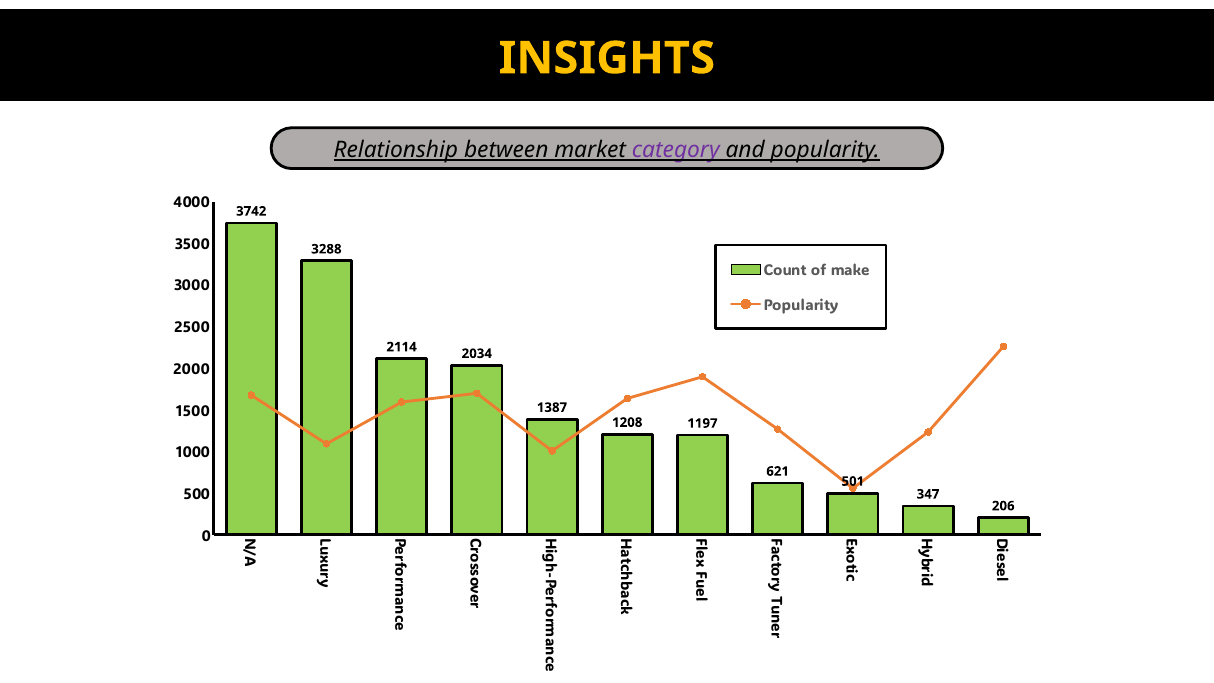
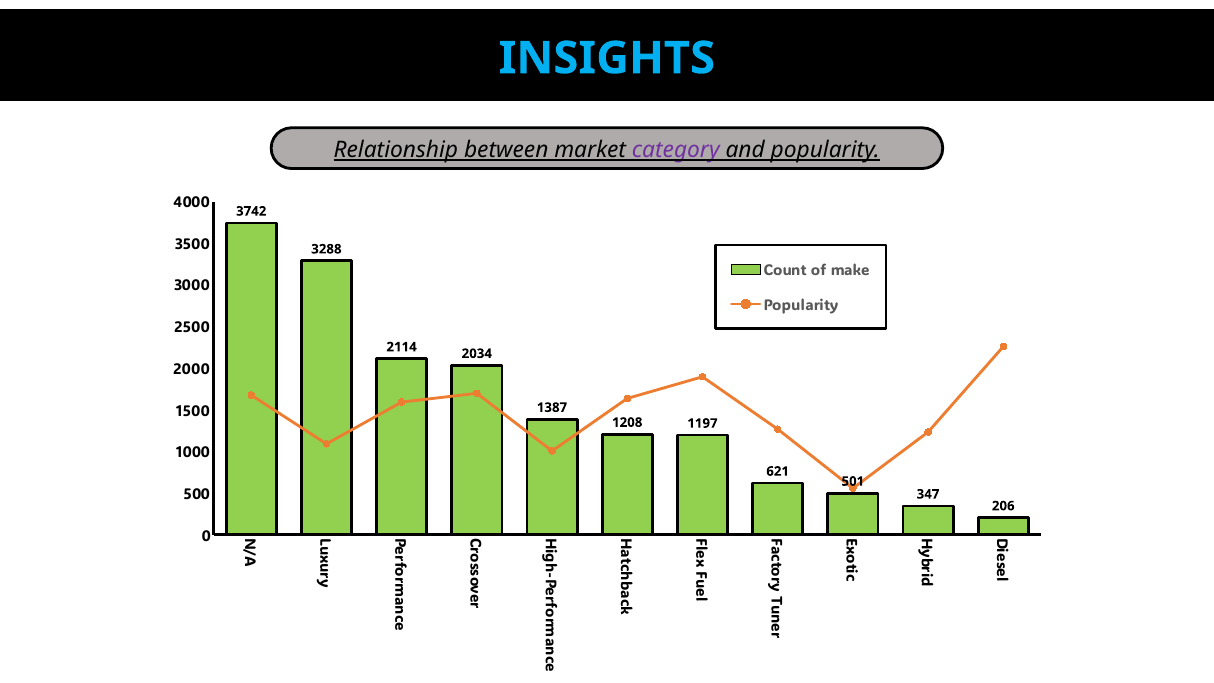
INSIGHTS colour: yellow -> light blue
